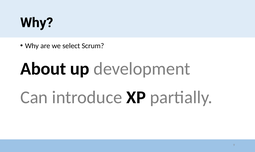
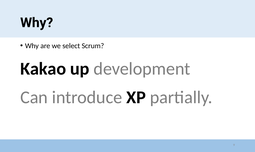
About: About -> Kakao
